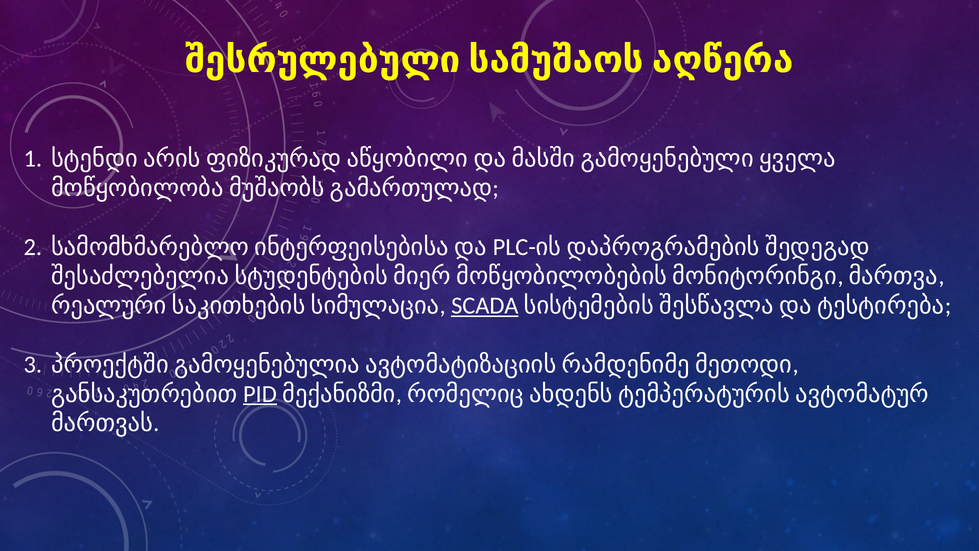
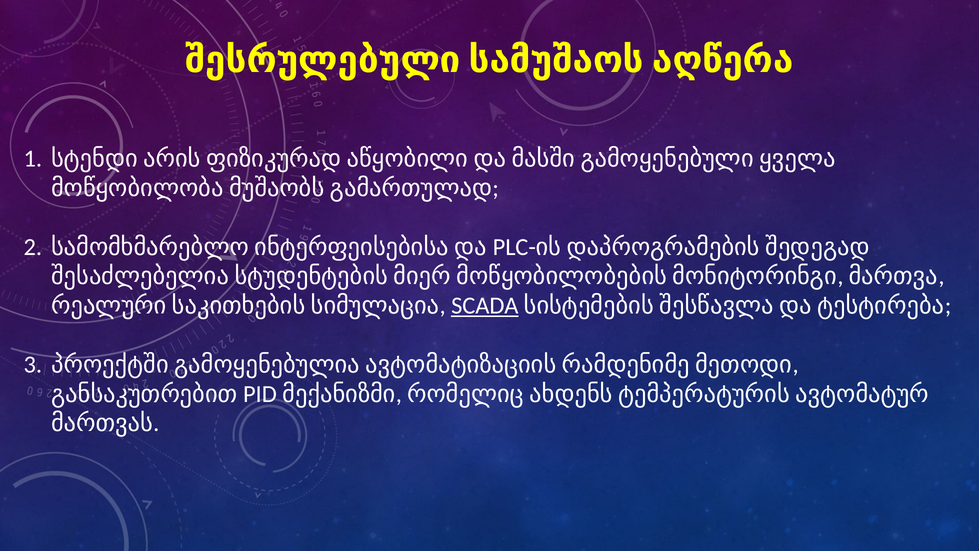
PID underline: present -> none
